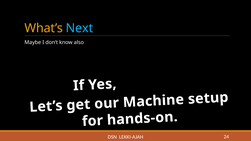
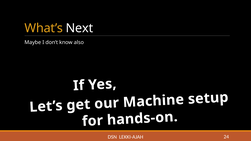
Next colour: light blue -> white
